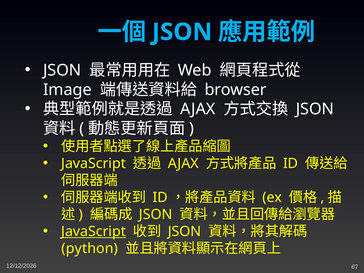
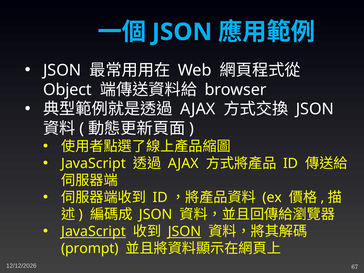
Image: Image -> Object
JSON at (185, 232) underline: none -> present
python: python -> prompt
